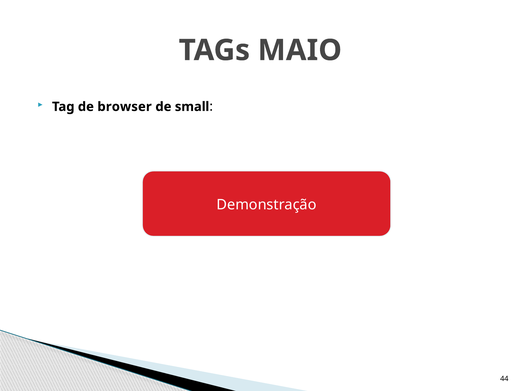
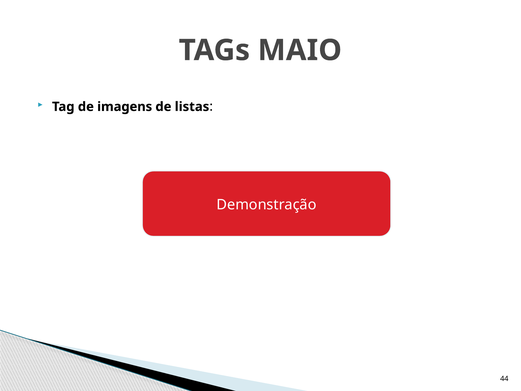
browser: browser -> imagens
small: small -> listas
